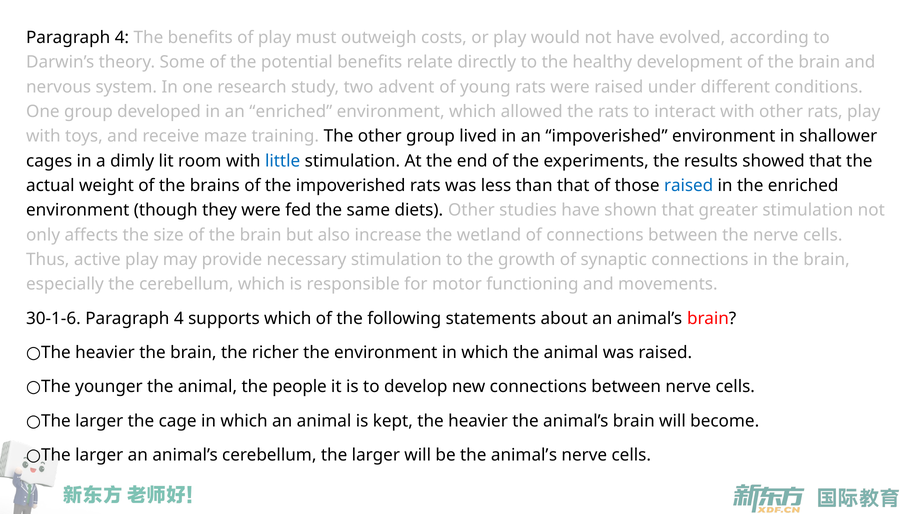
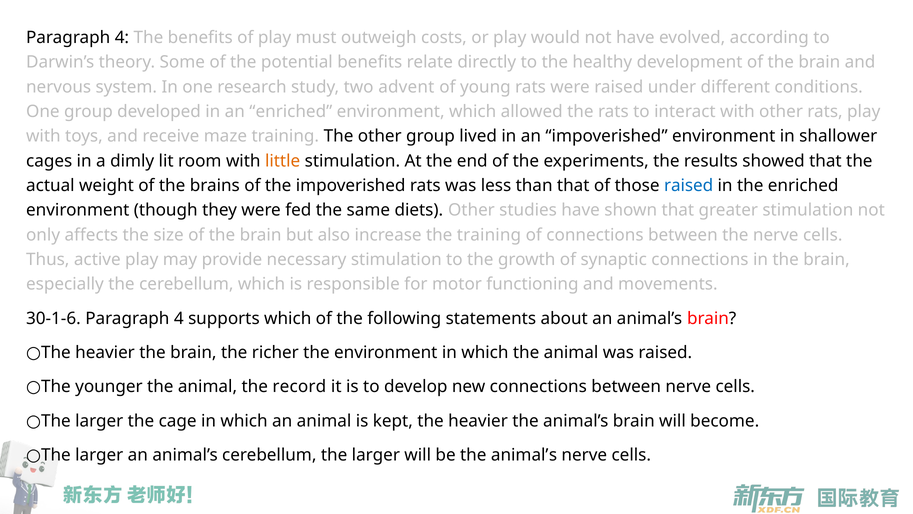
little colour: blue -> orange
the wetland: wetland -> training
people: people -> record
